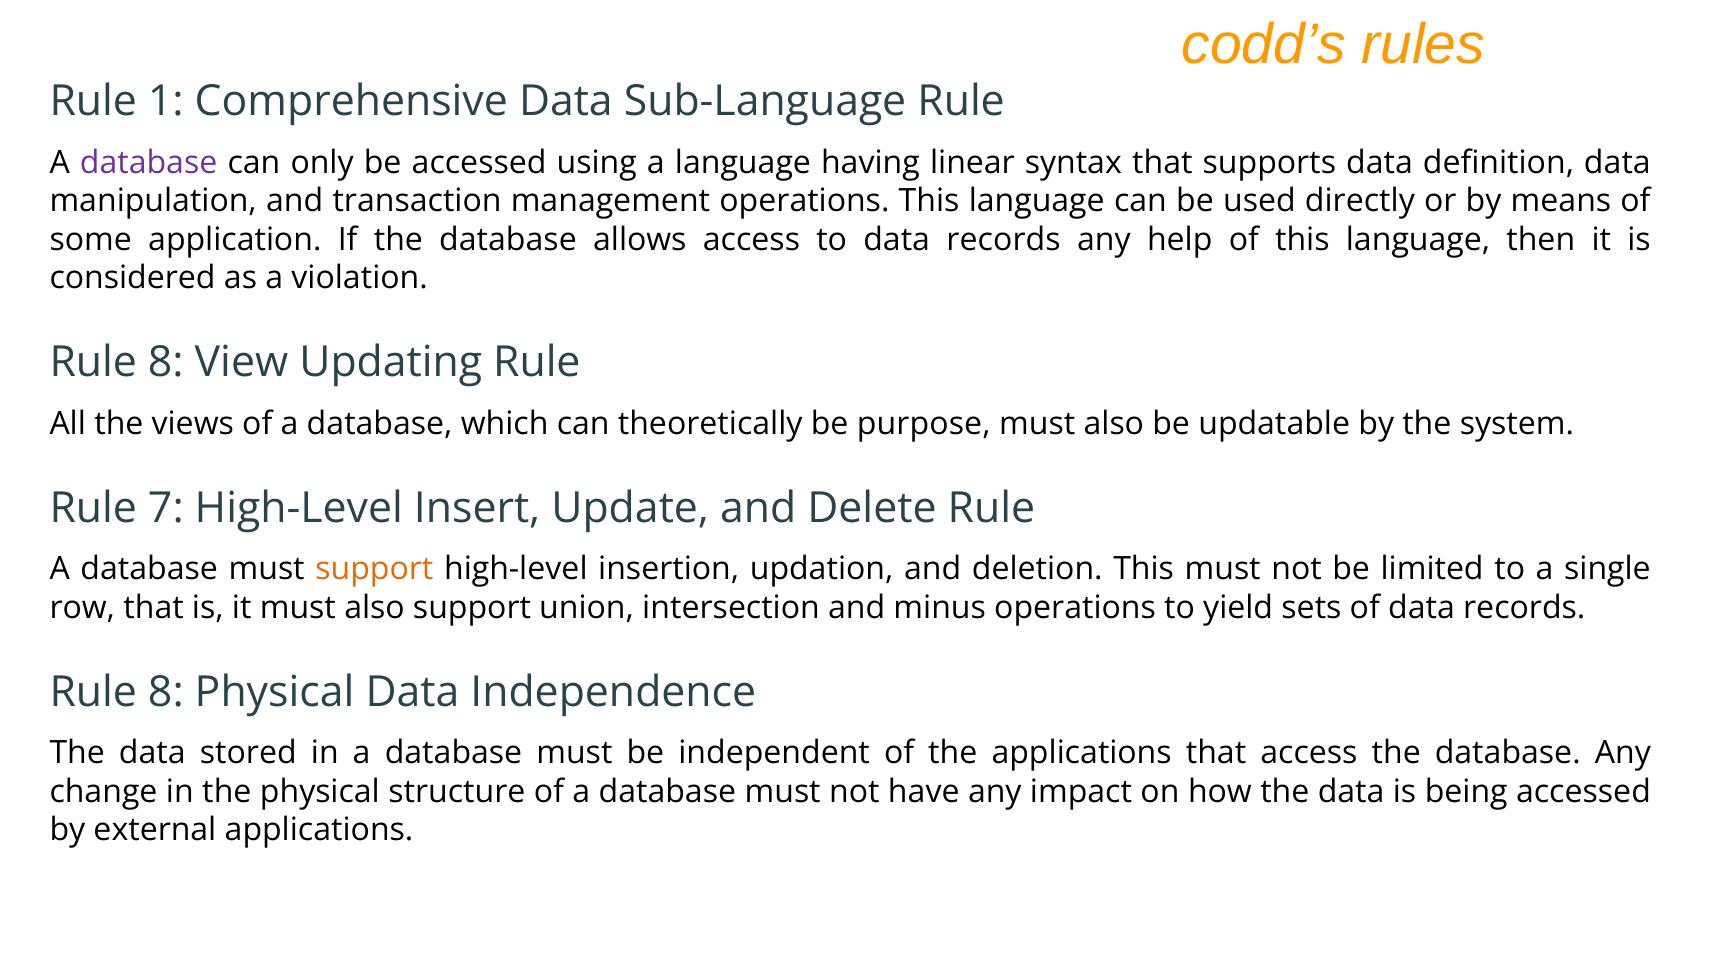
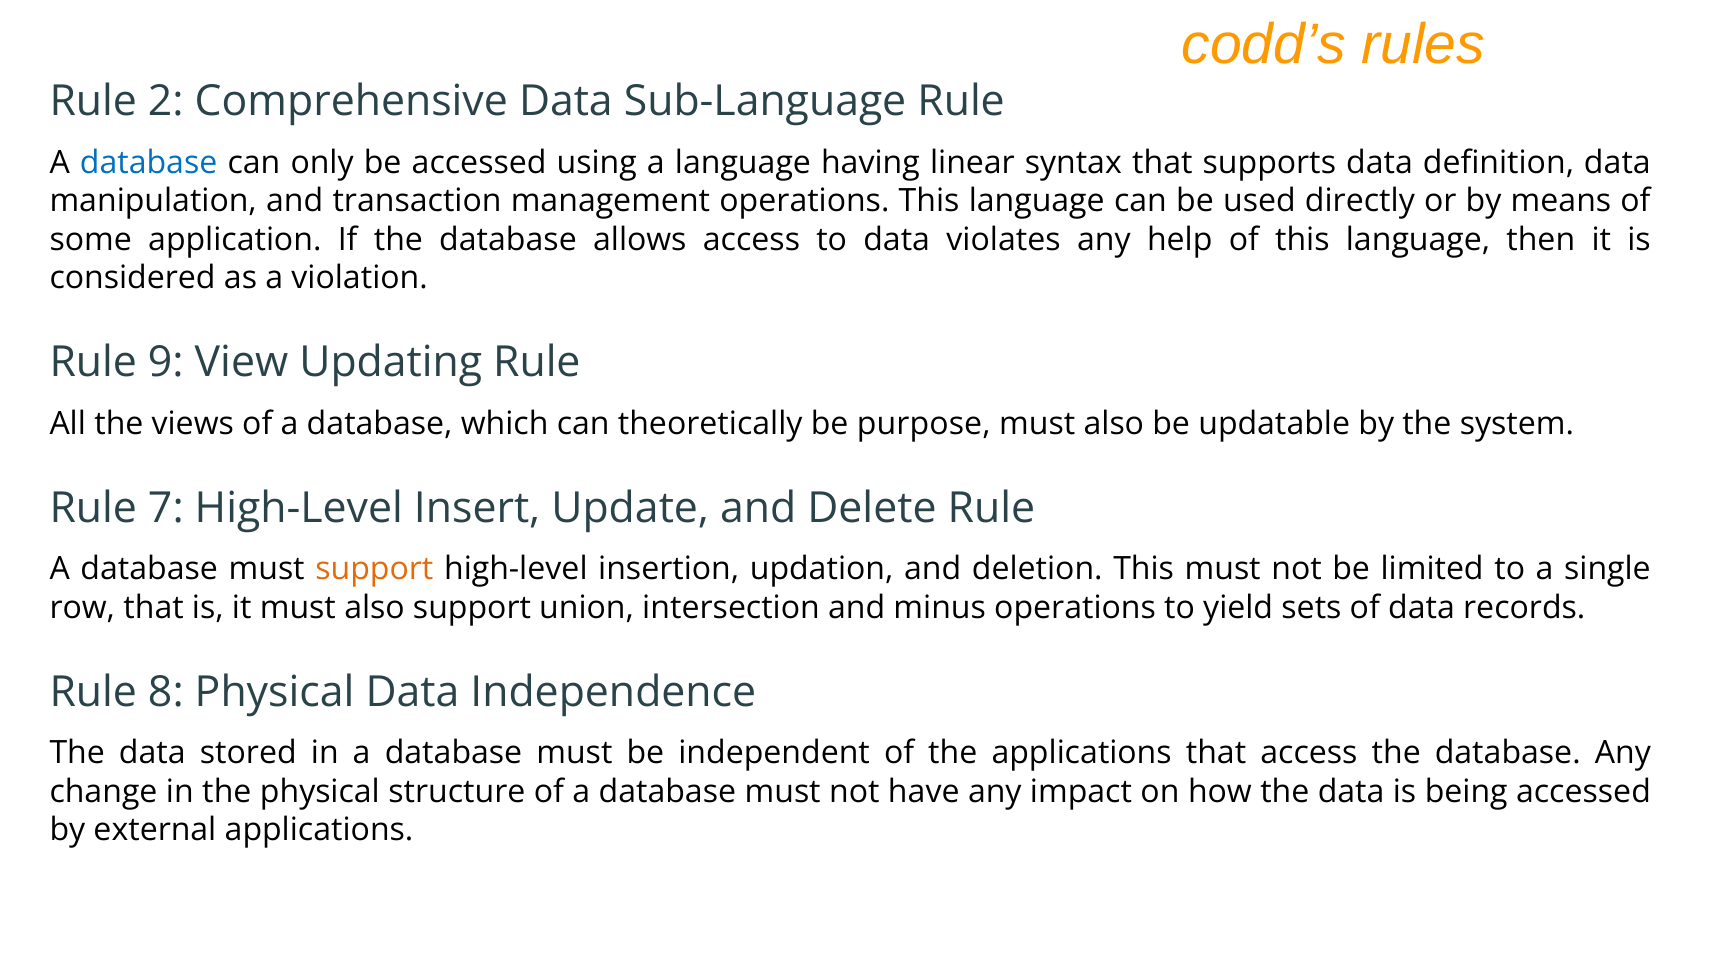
1: 1 -> 2
database at (149, 163) colour: purple -> blue
to data records: records -> violates
8 at (166, 363): 8 -> 9
